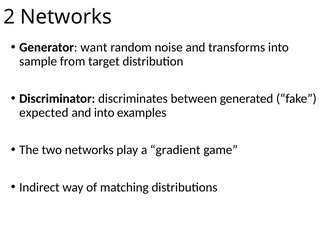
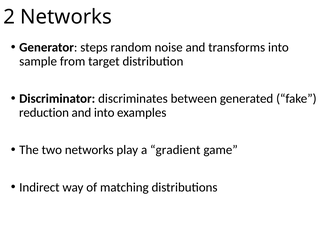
want: want -> steps
expected: expected -> reduction
